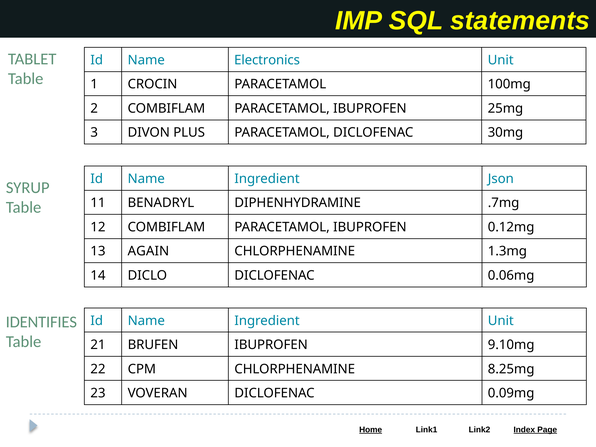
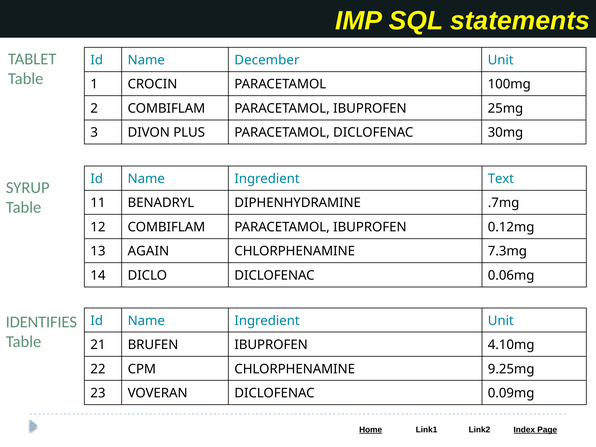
Electronics: Electronics -> December
Json: Json -> Text
1.3mg: 1.3mg -> 7.3mg
9.10mg: 9.10mg -> 4.10mg
8.25mg: 8.25mg -> 9.25mg
